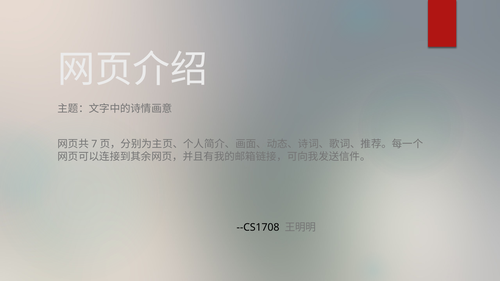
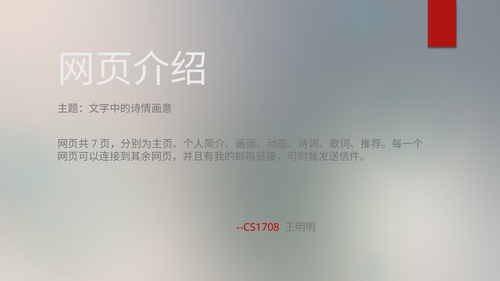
--CS1708 colour: black -> red
